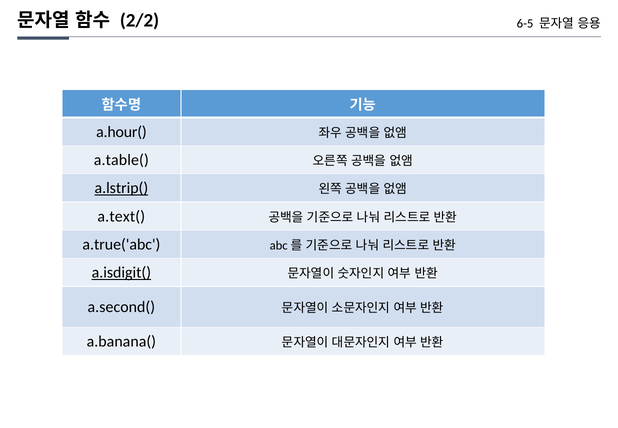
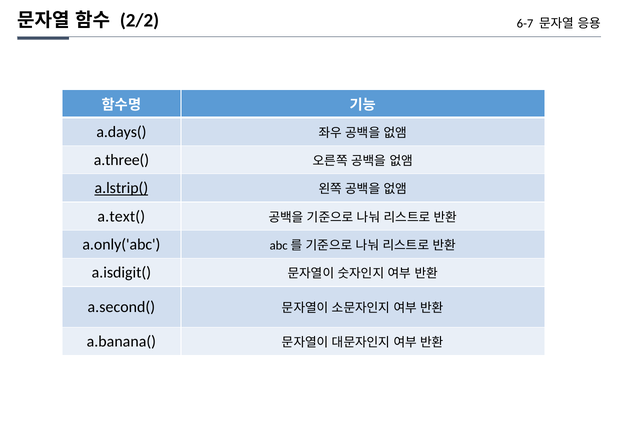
6-5: 6-5 -> 6-7
a.hour(: a.hour( -> a.days(
a.table(: a.table( -> a.three(
a.true('abc: a.true('abc -> a.only('abc
a.isdigit( underline: present -> none
